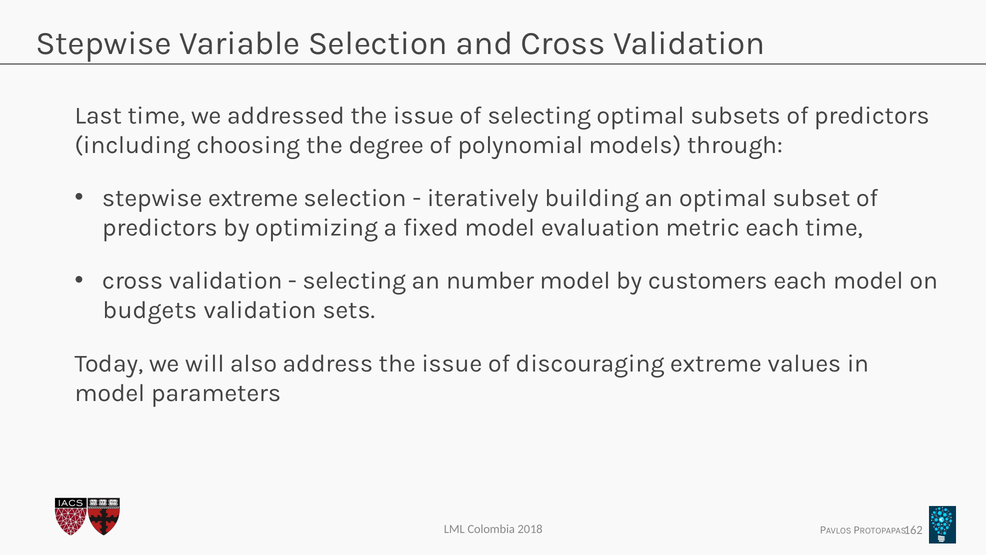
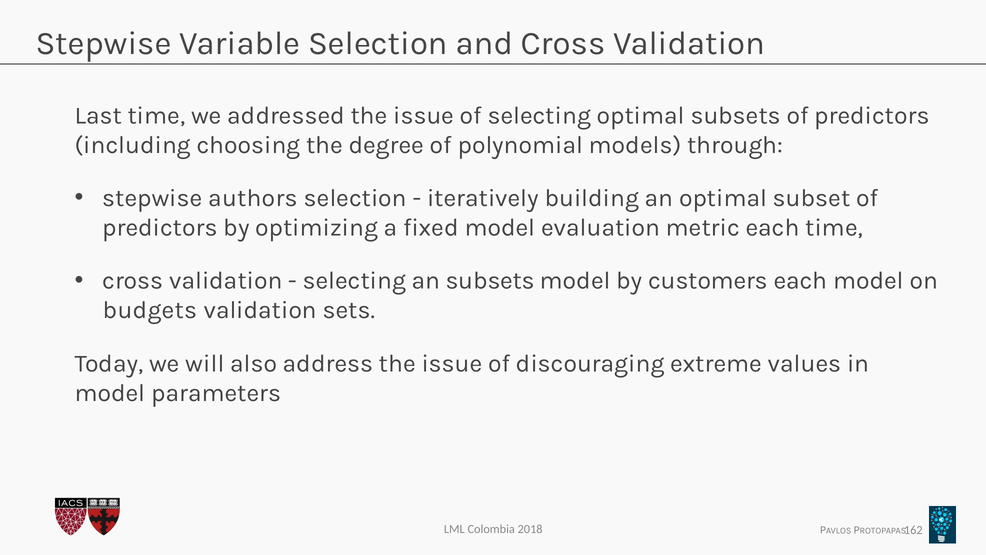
stepwise extreme: extreme -> authors
an number: number -> subsets
